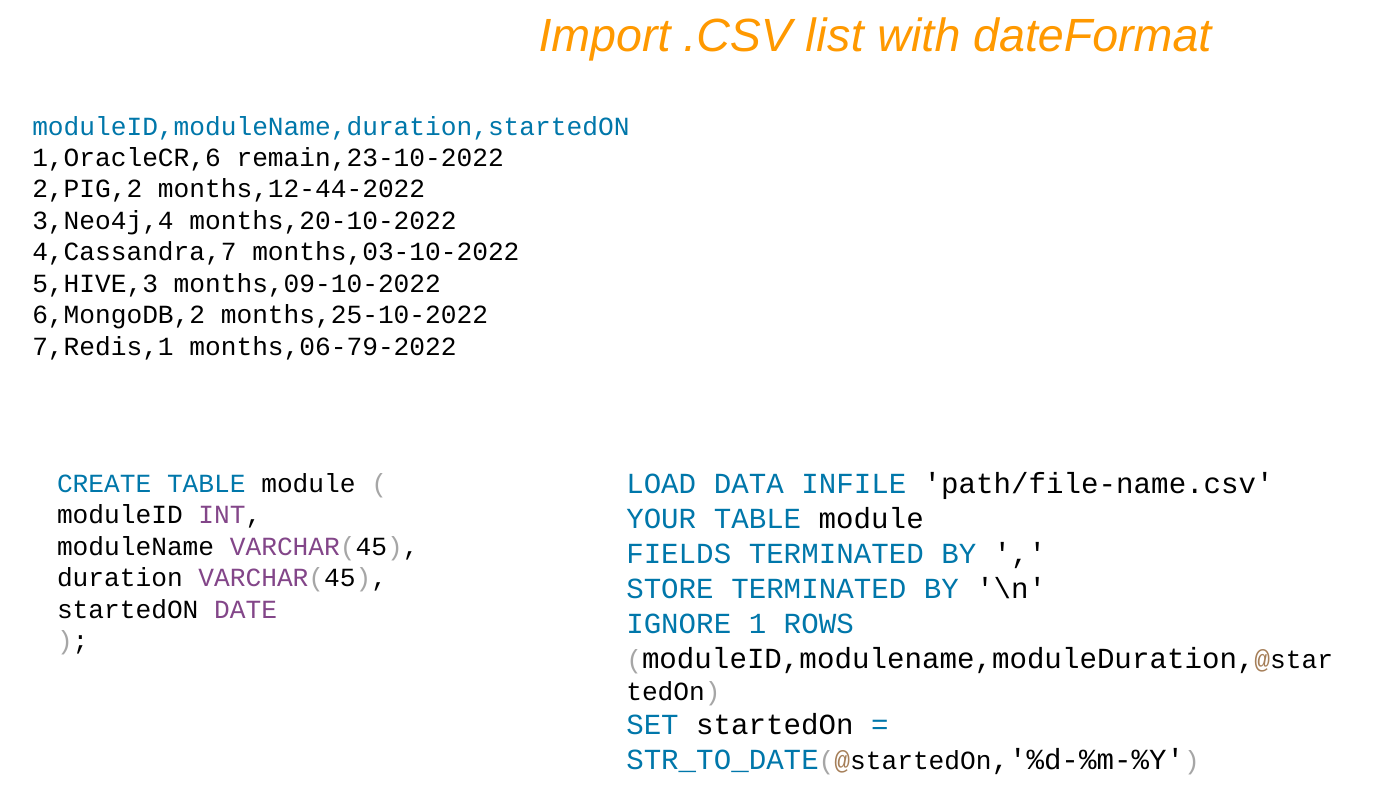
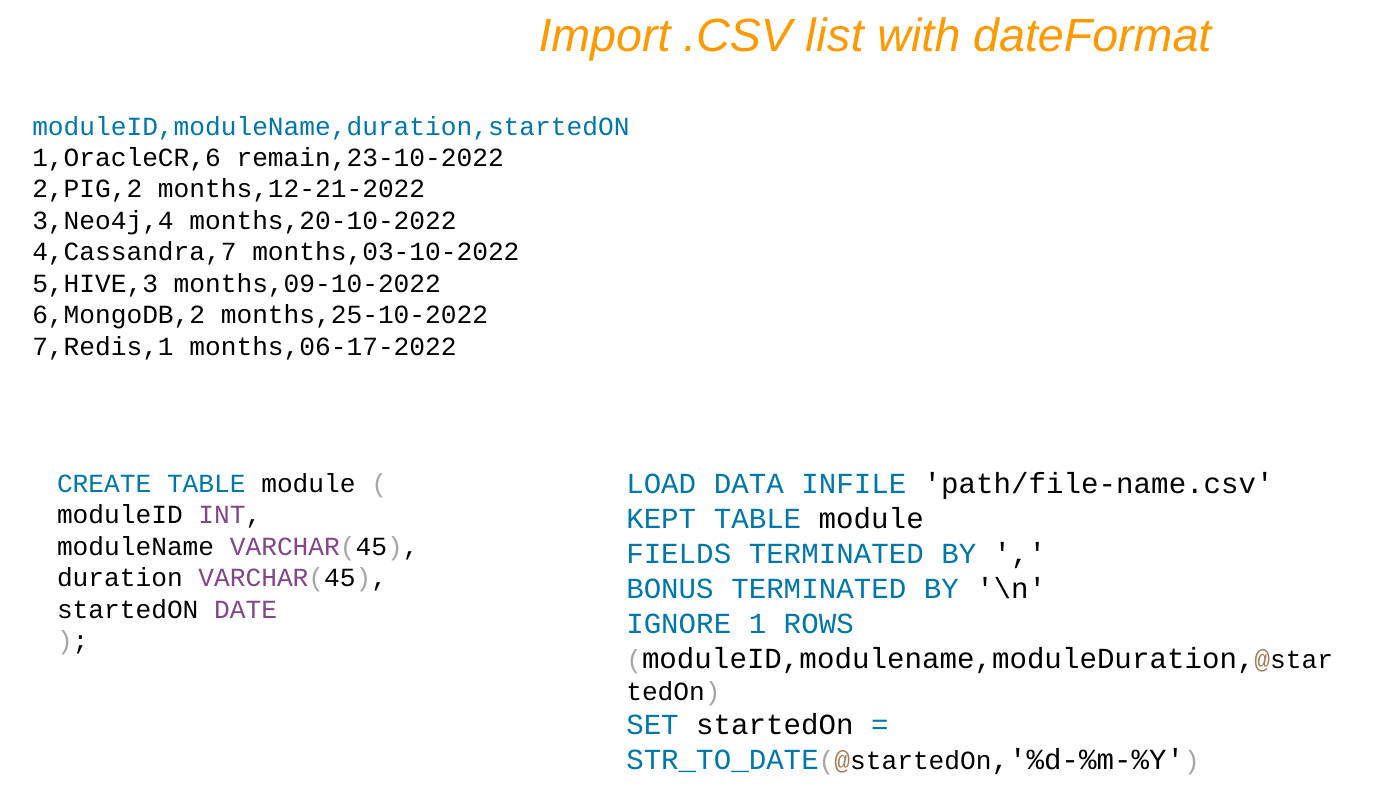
months,12-44-2022: months,12-44-2022 -> months,12-21-2022
months,06-79-2022: months,06-79-2022 -> months,06-17-2022
YOUR: YOUR -> KEPT
STORE: STORE -> BONUS
